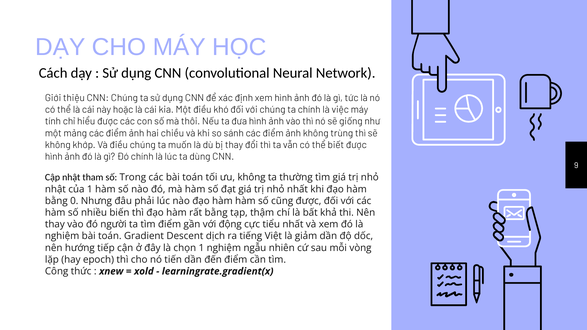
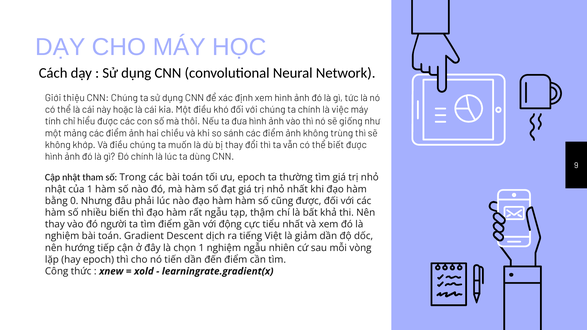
ưu không: không -> epoch
rất bằng: bằng -> ngẫu
